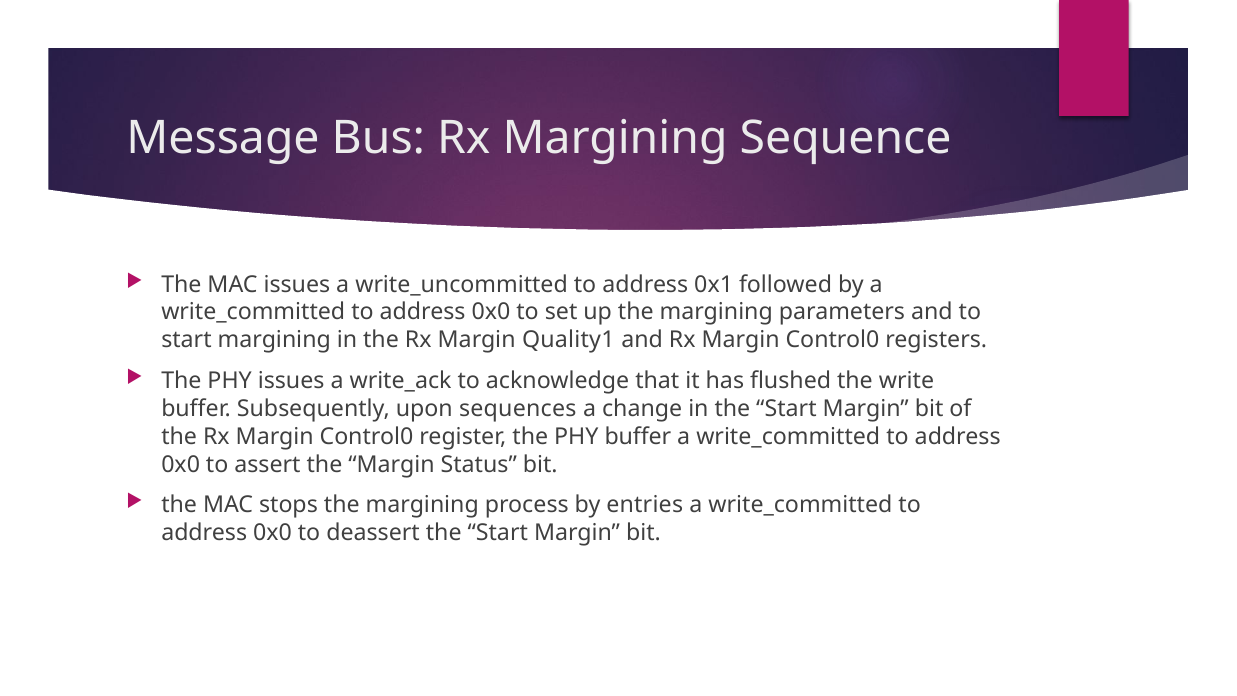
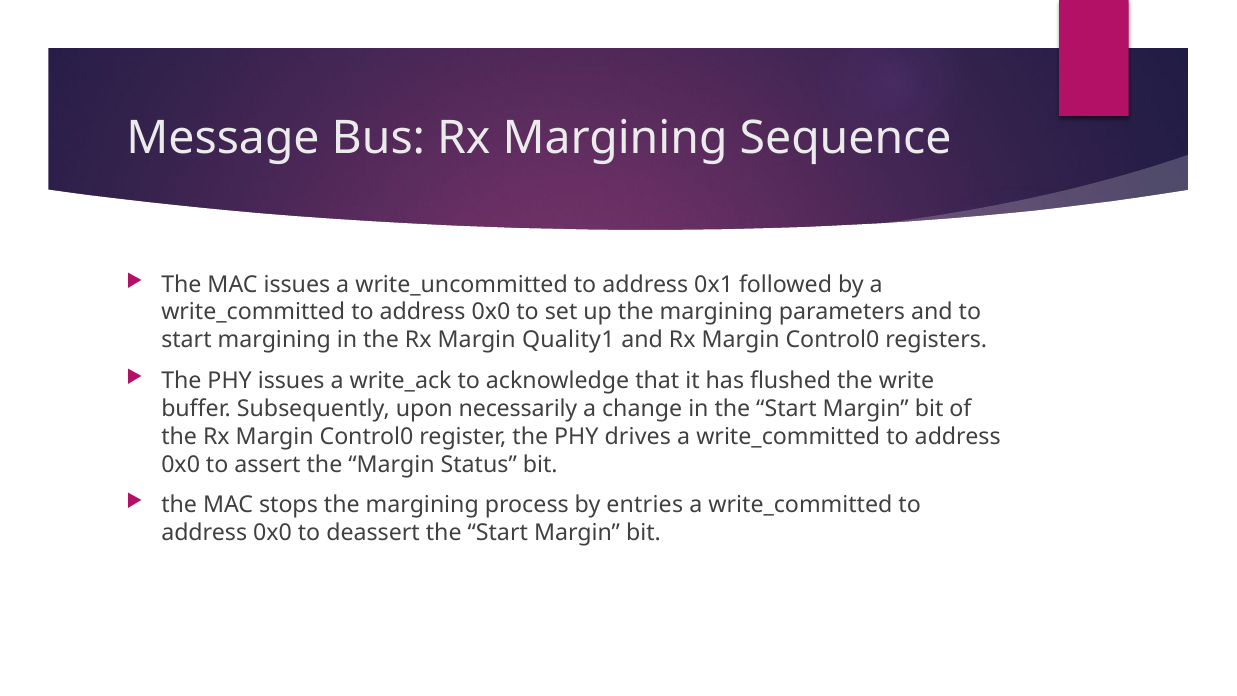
sequences: sequences -> necessarily
PHY buffer: buffer -> drives
